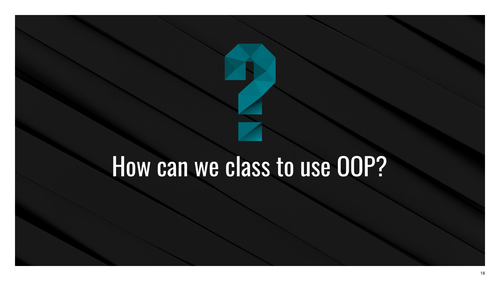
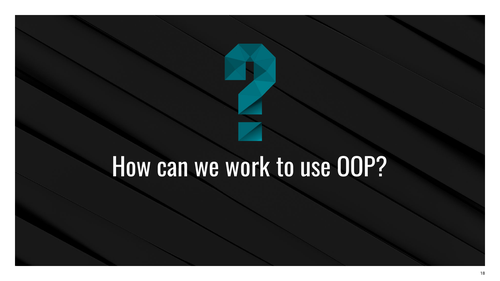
class: class -> work
